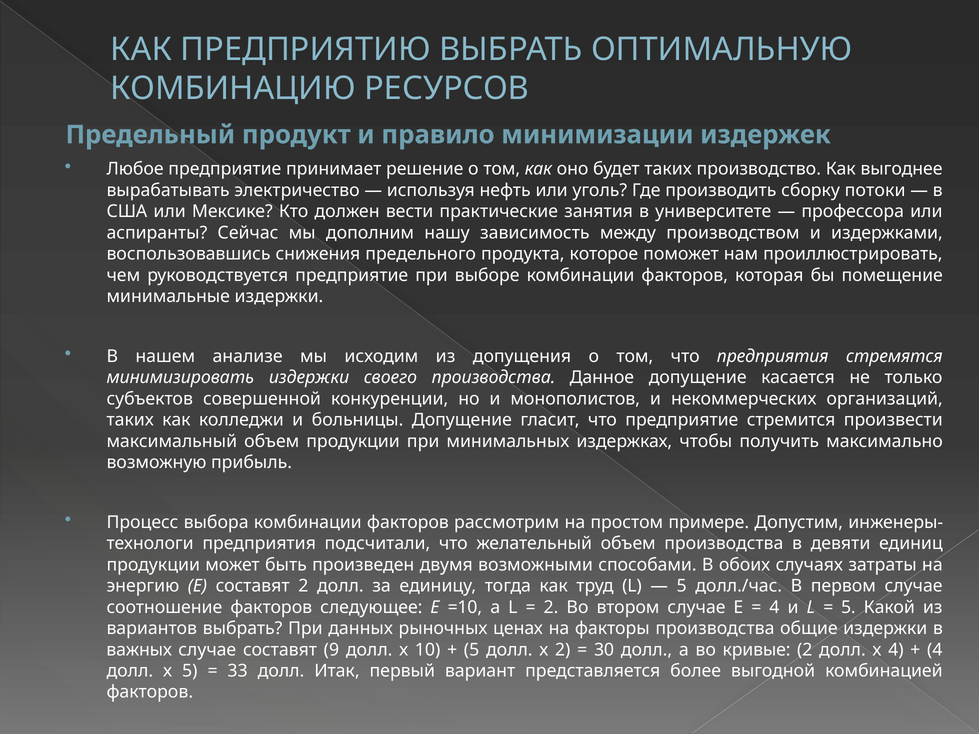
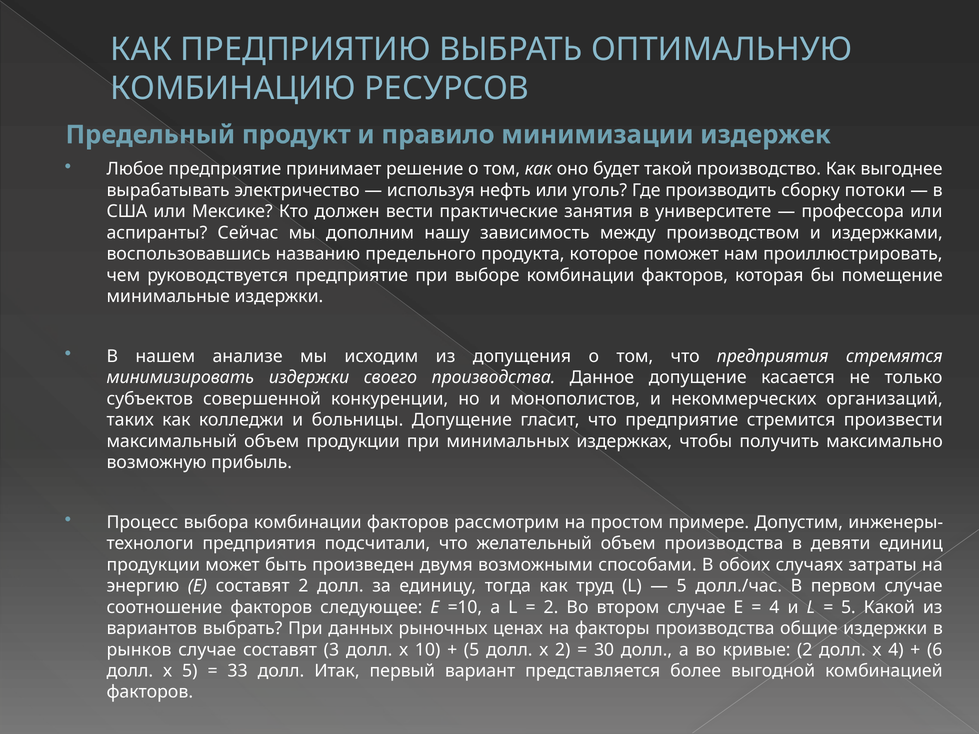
будет таких: таких -> такой
снижения: снижения -> названию
важных: важных -> рынков
9: 9 -> 3
4 at (935, 650): 4 -> 6
